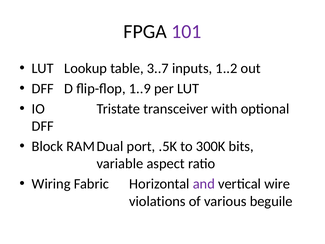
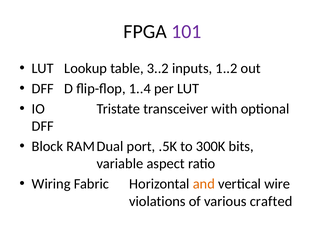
3..7: 3..7 -> 3..2
1..9: 1..9 -> 1..4
and colour: purple -> orange
beguile: beguile -> crafted
